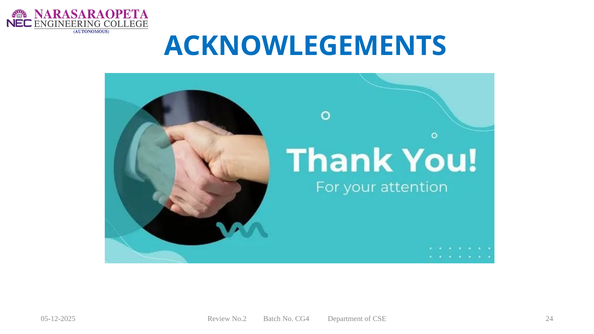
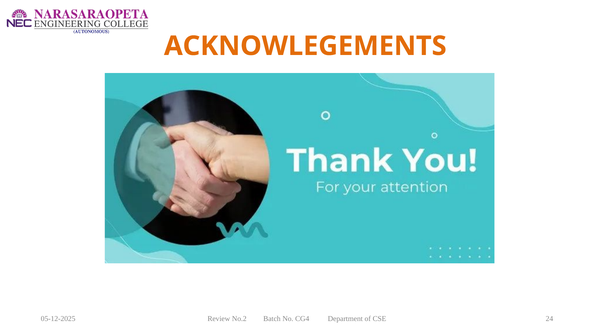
ACKNOWLEGEMENTS colour: blue -> orange
